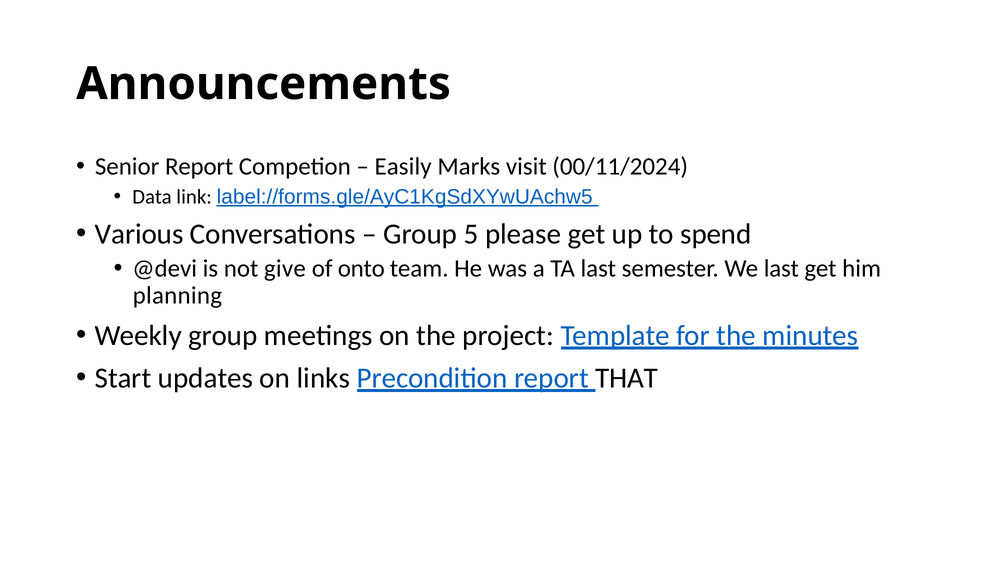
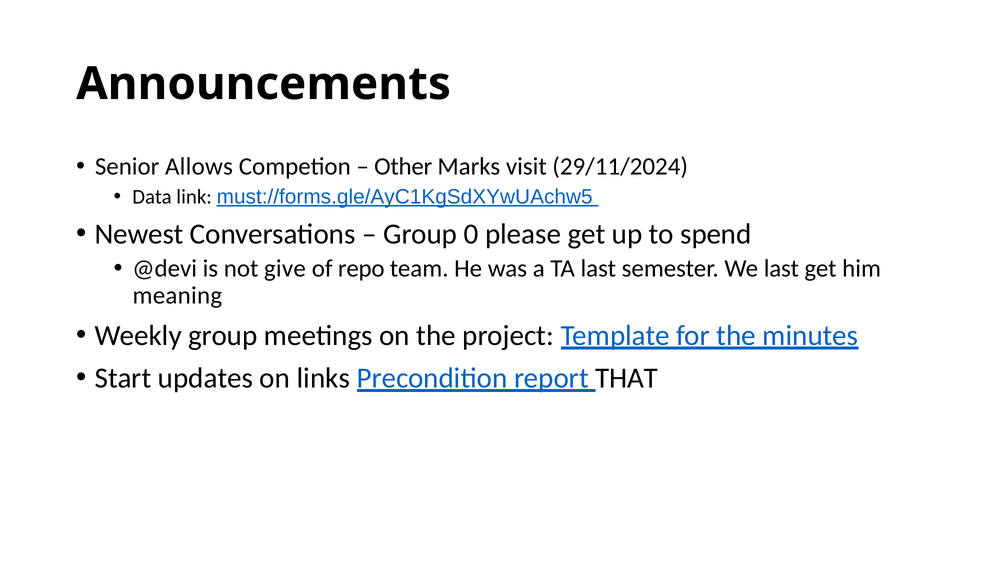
Senior Report: Report -> Allows
Easily: Easily -> Other
00/11/2024: 00/11/2024 -> 29/11/2024
label://forms.gle/AyC1KgSdXYwUAchw5: label://forms.gle/AyC1KgSdXYwUAchw5 -> must://forms.gle/AyC1KgSdXYwUAchw5
Various: Various -> Newest
5: 5 -> 0
onto: onto -> repo
planning: planning -> meaning
